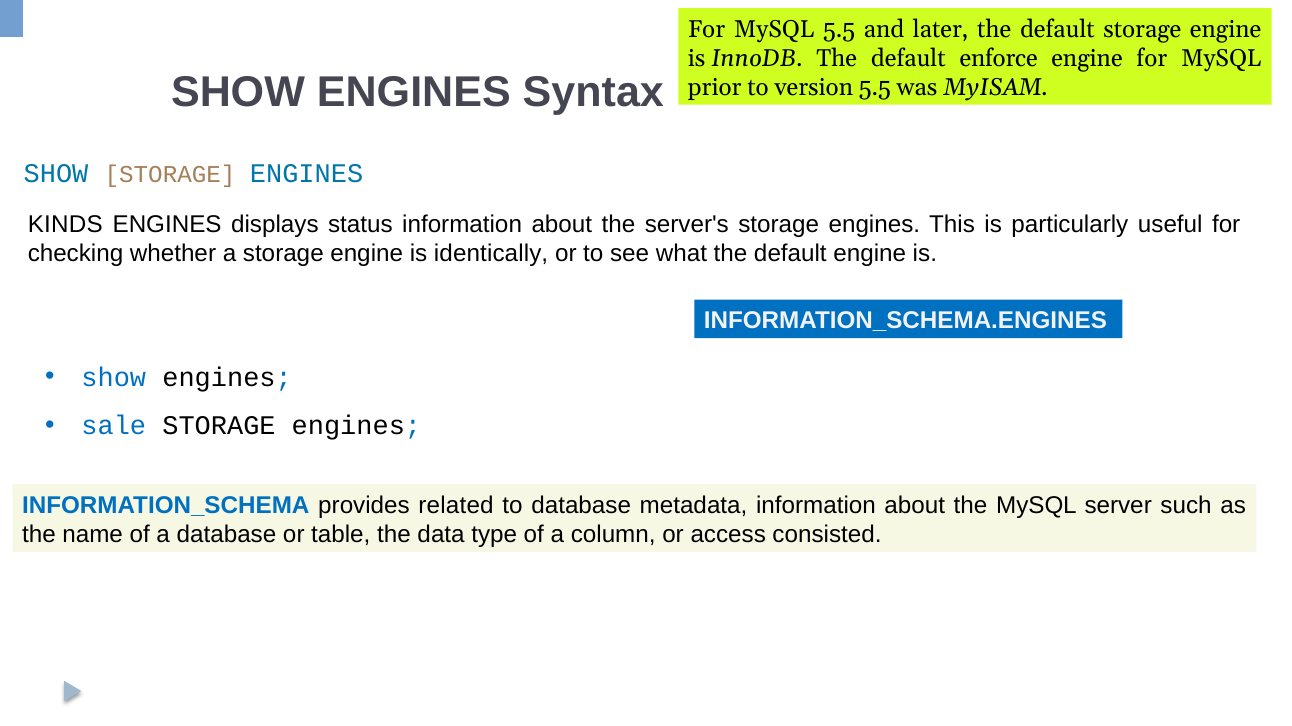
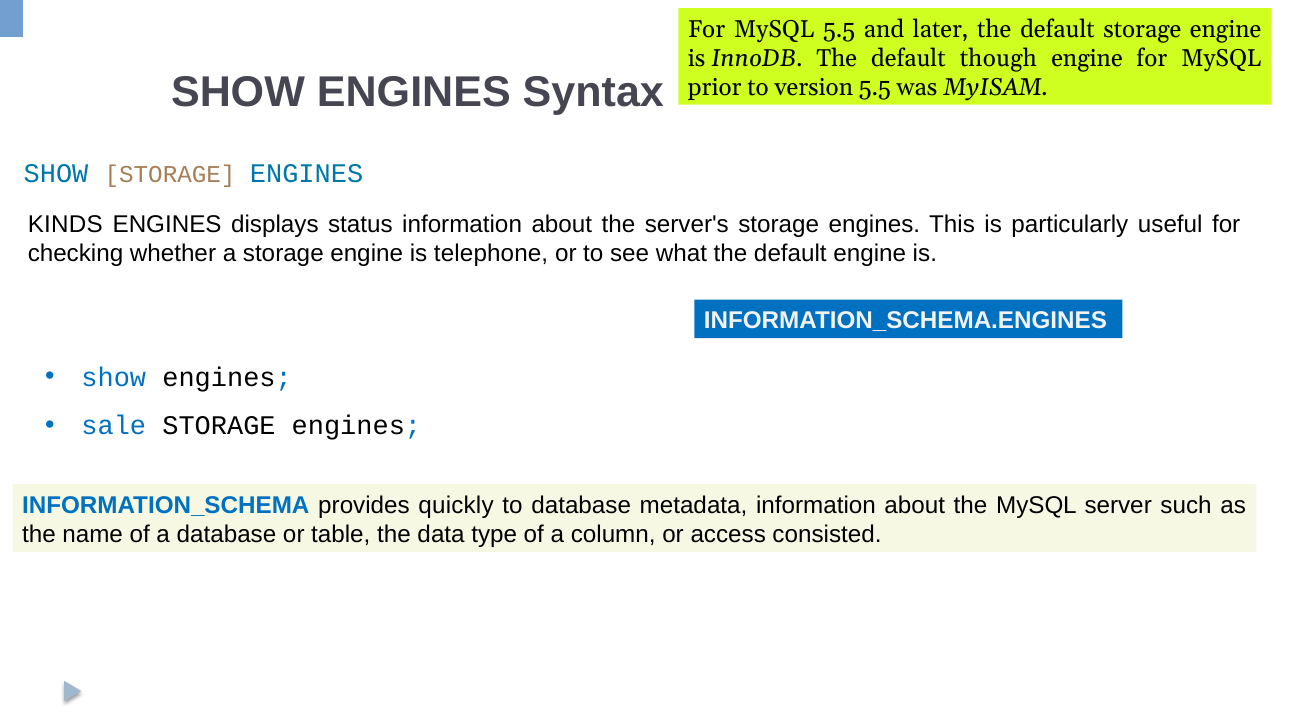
enforce: enforce -> though
identically: identically -> telephone
related: related -> quickly
